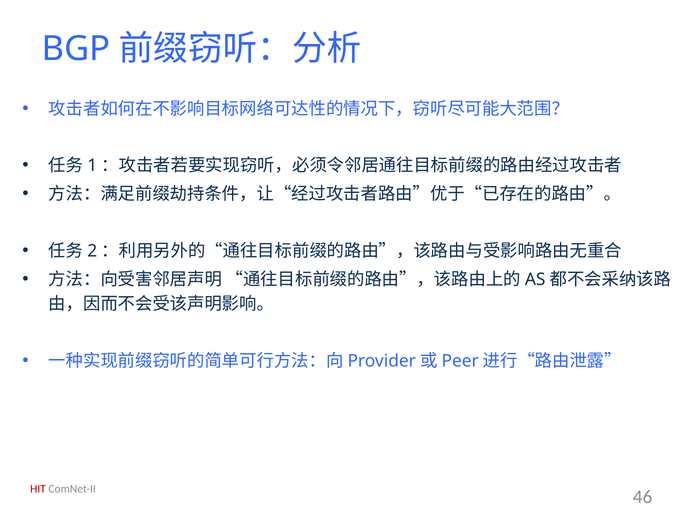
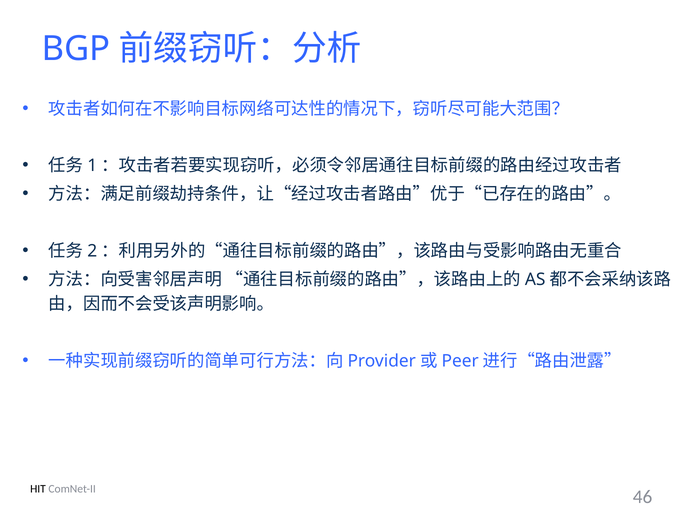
HIT colour: red -> black
